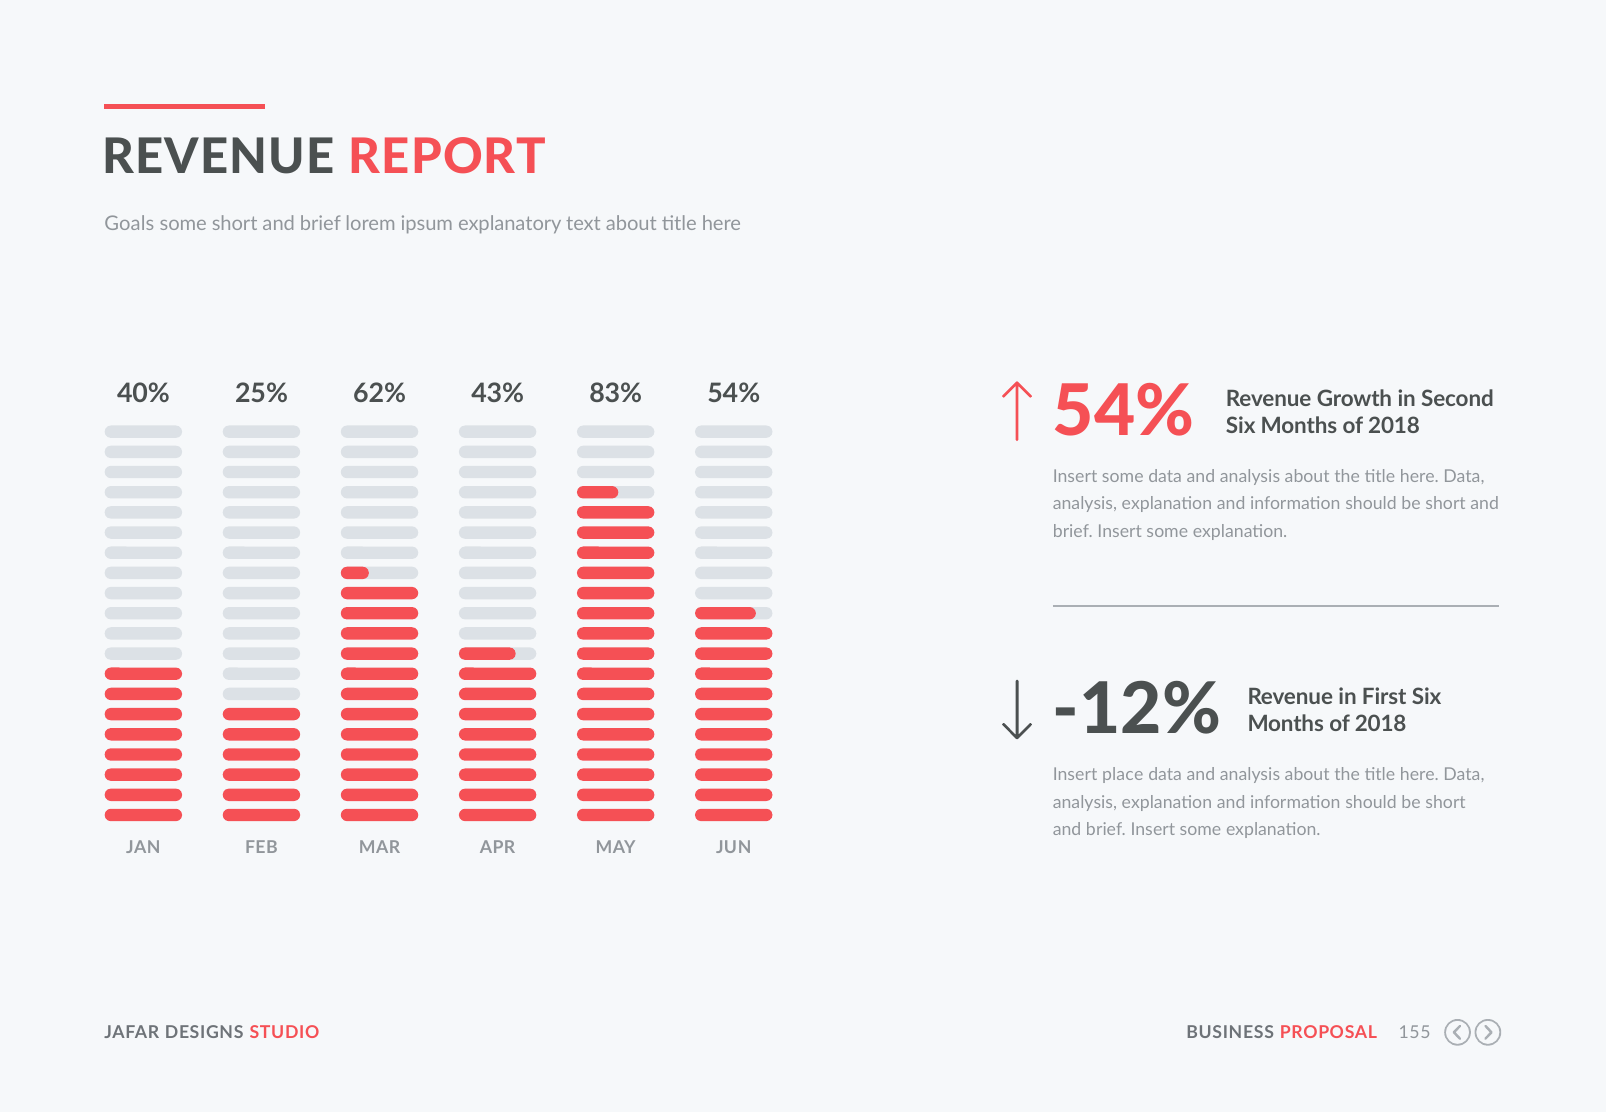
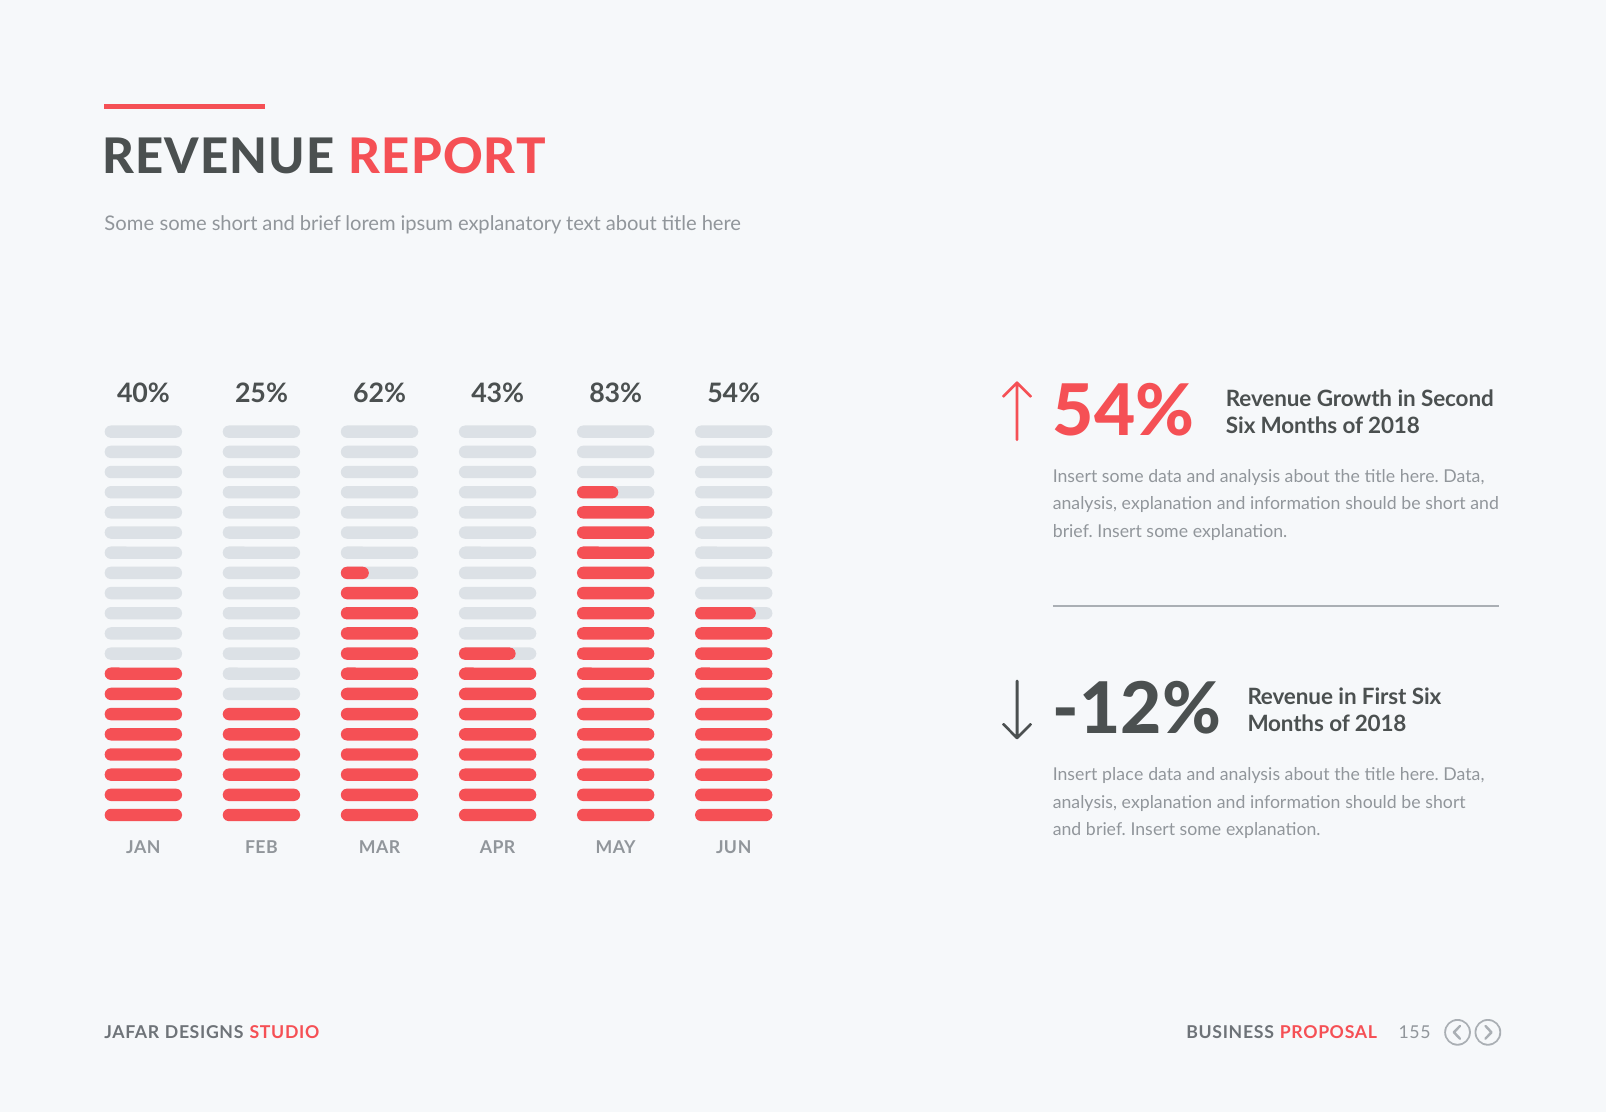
Goals at (129, 223): Goals -> Some
